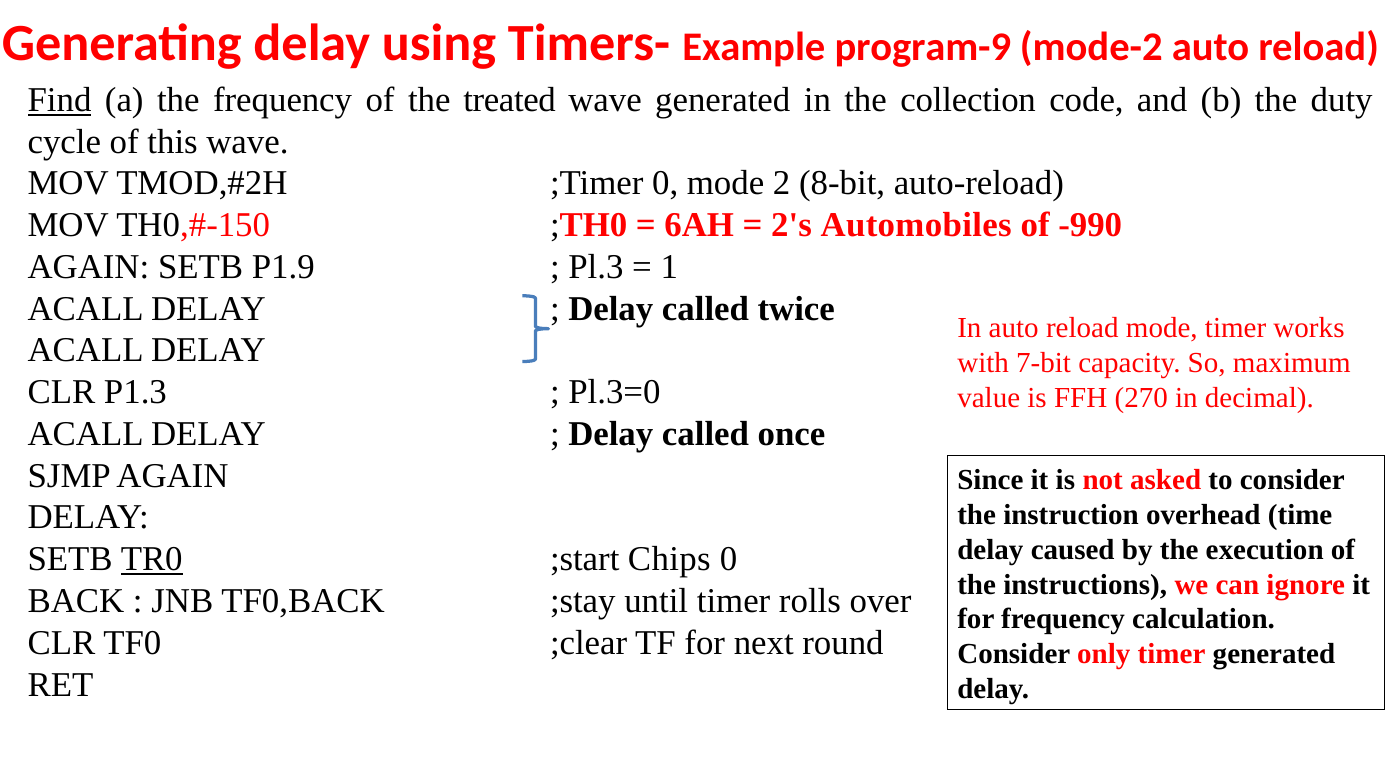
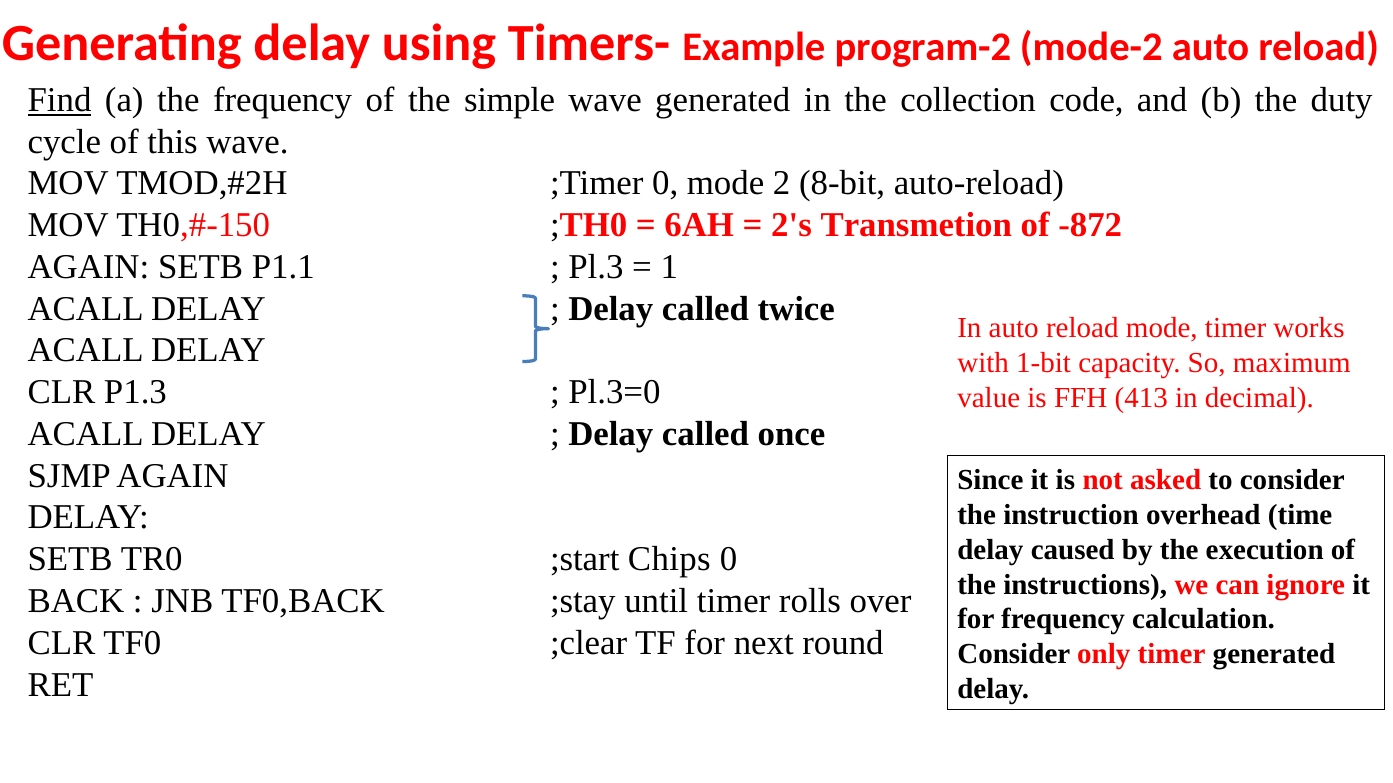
program-9: program-9 -> program-2
treated: treated -> simple
Automobiles: Automobiles -> Transmetion
-990: -990 -> -872
P1.9: P1.9 -> P1.1
7-bit: 7-bit -> 1-bit
270: 270 -> 413
TR0 underline: present -> none
